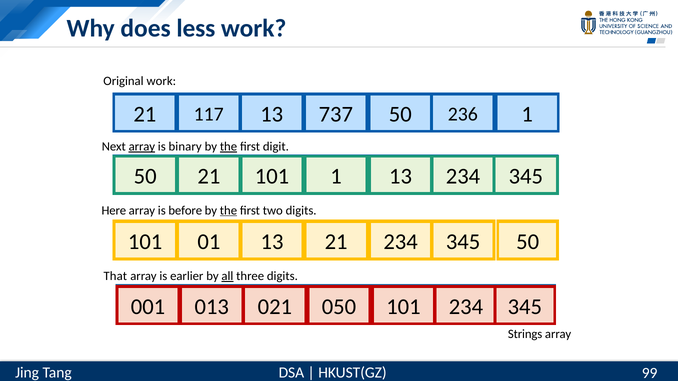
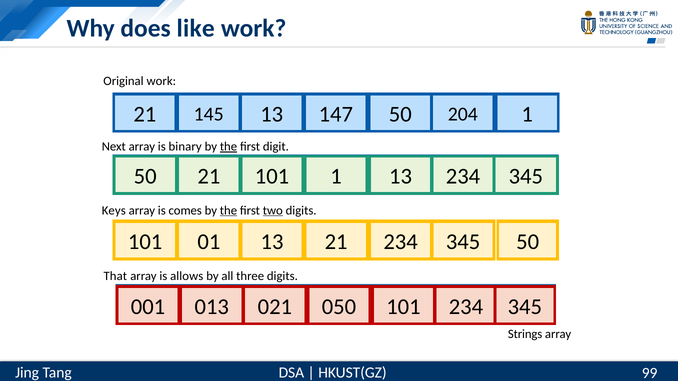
less: less -> like
117: 117 -> 145
737: 737 -> 147
236: 236 -> 204
array at (142, 147) underline: present -> none
Here: Here -> Keys
before: before -> comes
two underline: none -> present
earlier: earlier -> allows
all underline: present -> none
